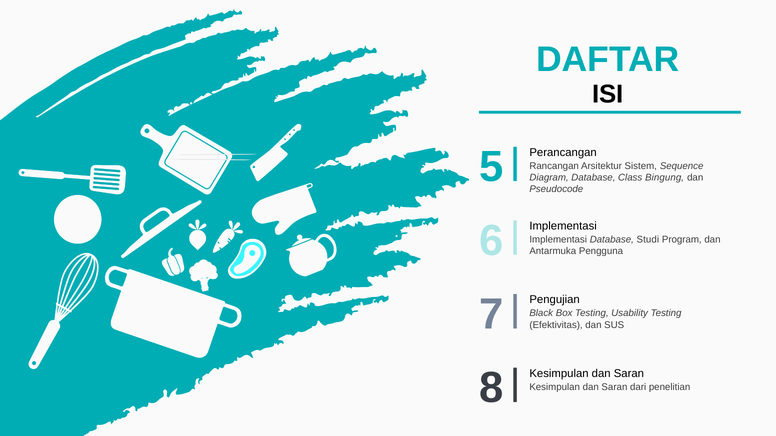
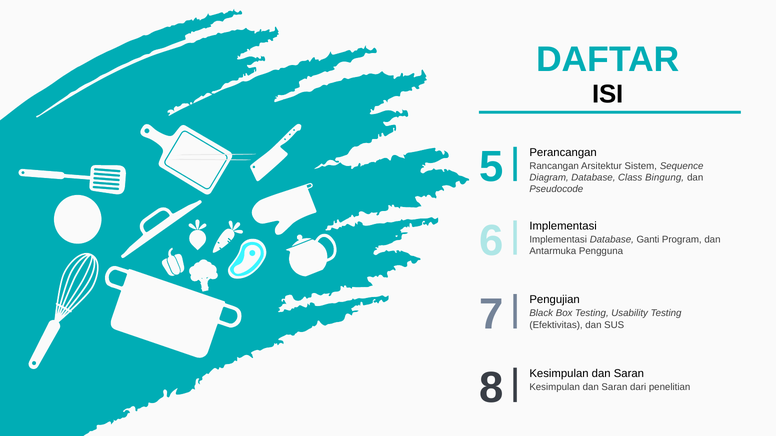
Studi: Studi -> Ganti
